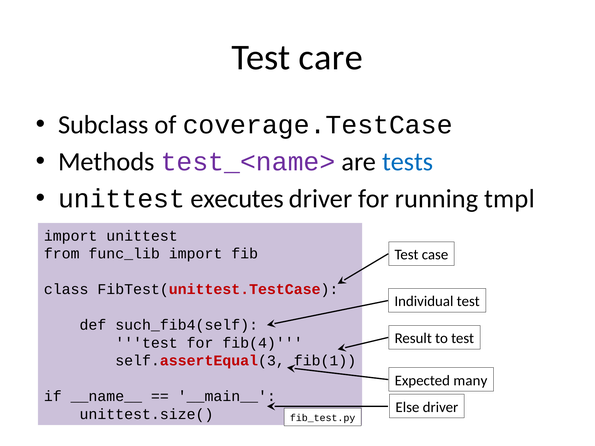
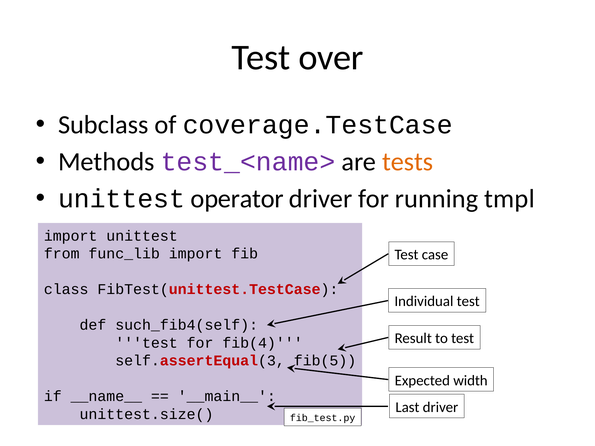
care: care -> over
tests colour: blue -> orange
executes: executes -> operator
fib(1: fib(1 -> fib(5
many: many -> width
Else: Else -> Last
